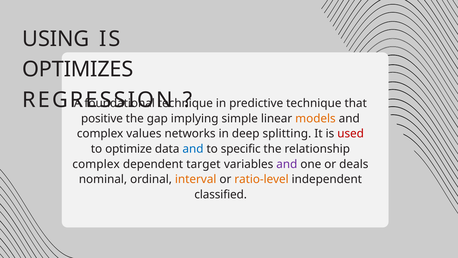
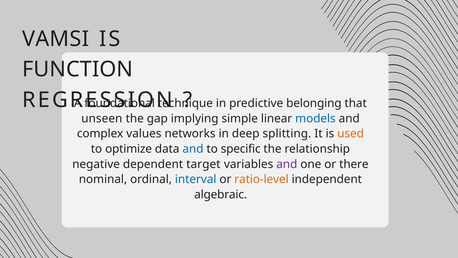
USING: USING -> VAMSI
OPTIMIZES: OPTIMIZES -> FUNCTION
predictive technique: technique -> belonging
positive: positive -> unseen
models colour: orange -> blue
used colour: red -> orange
complex at (96, 164): complex -> negative
deals: deals -> there
interval colour: orange -> blue
classified: classified -> algebraic
